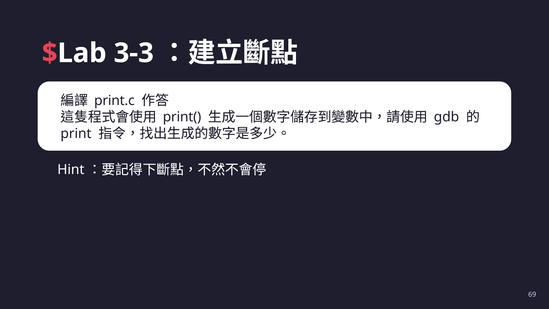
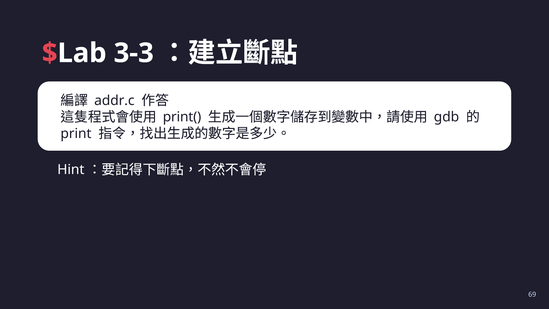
print.c: print.c -> addr.c
